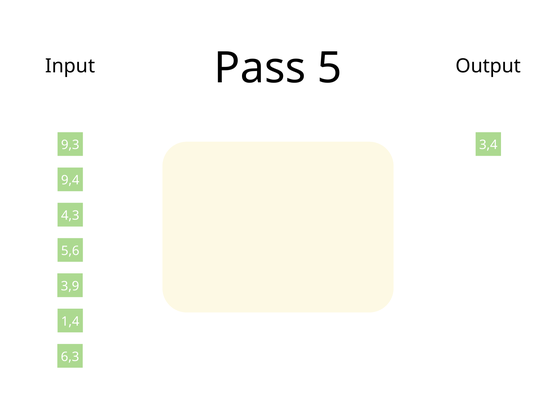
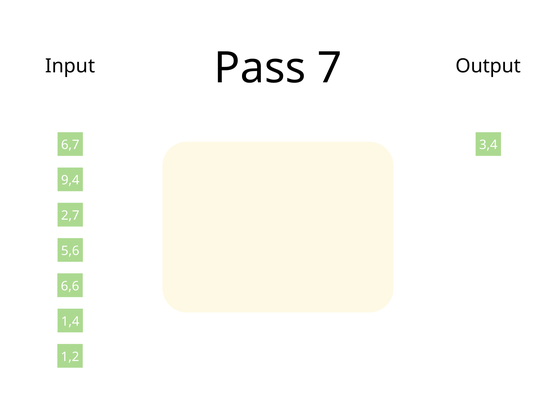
5: 5 -> 7
9,3: 9,3 -> 6,7
4,3: 4,3 -> 2,7
3,9: 3,9 -> 6,6
6,3: 6,3 -> 1,2
